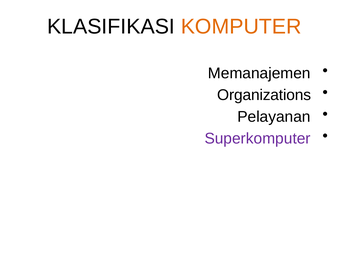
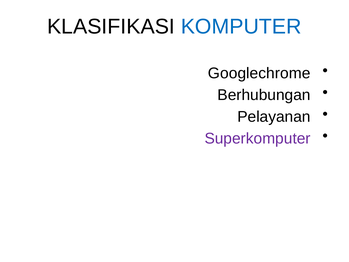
KOMPUTER colour: orange -> blue
Memanajemen: Memanajemen -> Googlechrome
Organizations: Organizations -> Berhubungan
